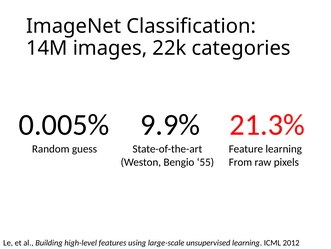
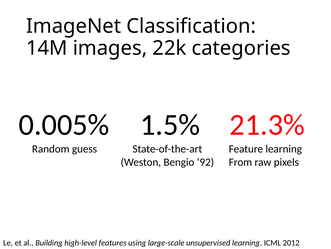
9.9%: 9.9% -> 1.5%
55: 55 -> 92
